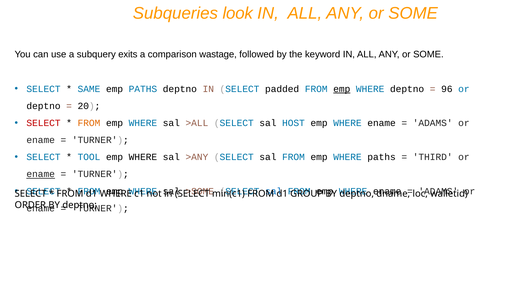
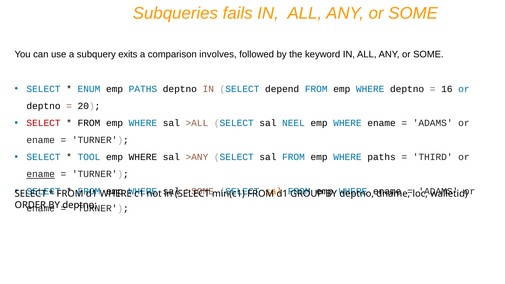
look: look -> fails
wastage: wastage -> involves
SAME: SAME -> ENUM
padded: padded -> depend
emp at (342, 89) underline: present -> none
96: 96 -> 16
FROM at (89, 123) colour: orange -> black
HOST: HOST -> NEEL
sal at (274, 191) colour: blue -> orange
